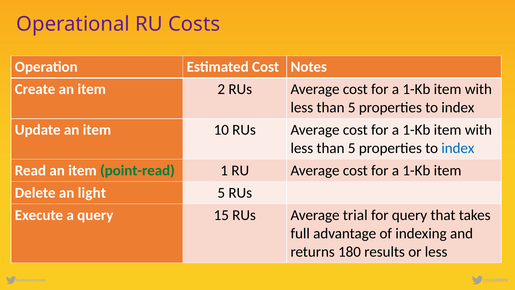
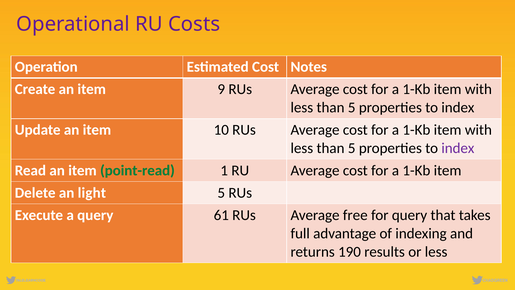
2: 2 -> 9
index at (458, 148) colour: blue -> purple
15: 15 -> 61
trial: trial -> free
180: 180 -> 190
